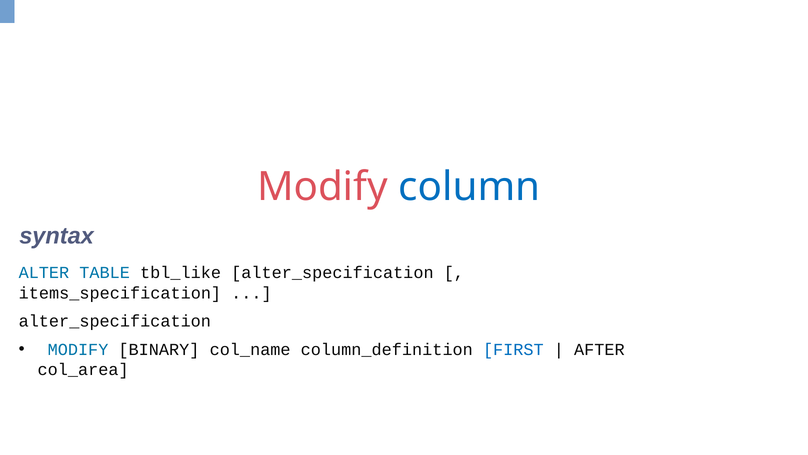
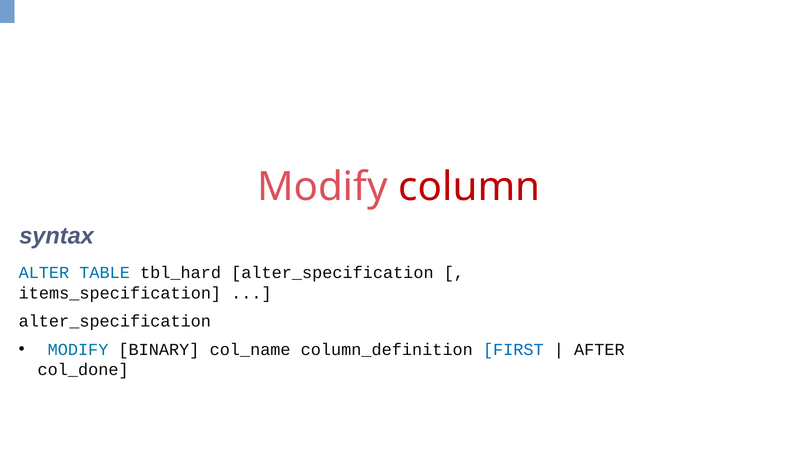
column colour: blue -> red
tbl_like: tbl_like -> tbl_hard
col_area: col_area -> col_done
